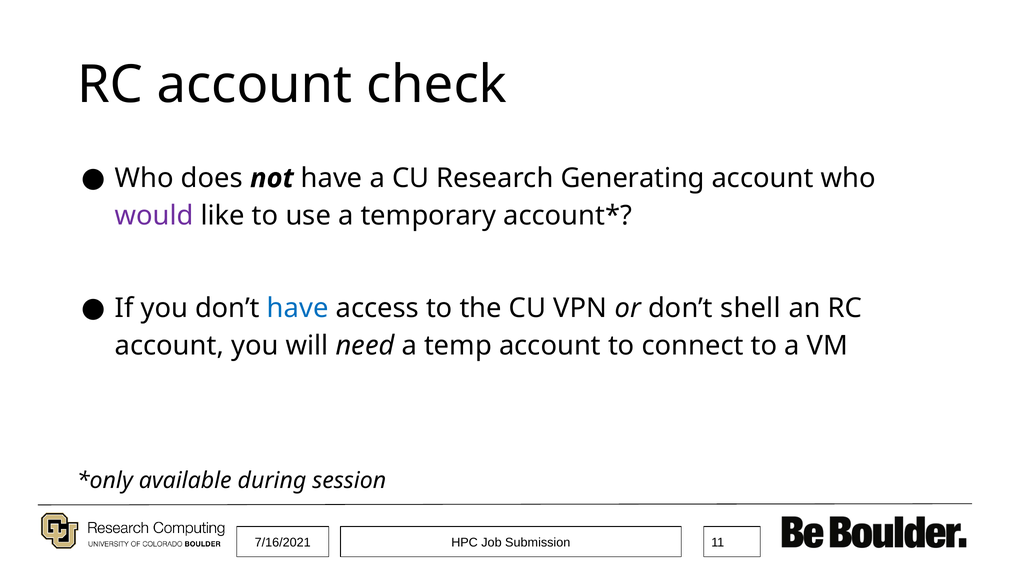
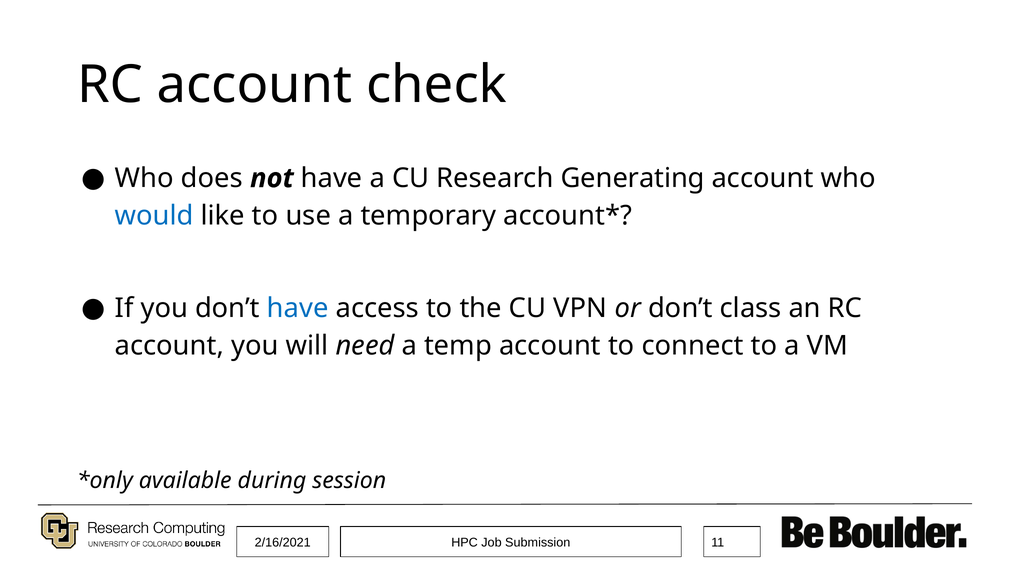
would colour: purple -> blue
shell: shell -> class
7/16/2021: 7/16/2021 -> 2/16/2021
